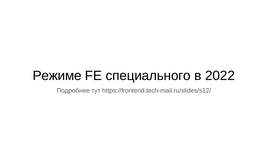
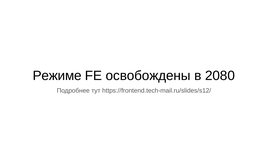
специального: специального -> освобождены
2022: 2022 -> 2080
